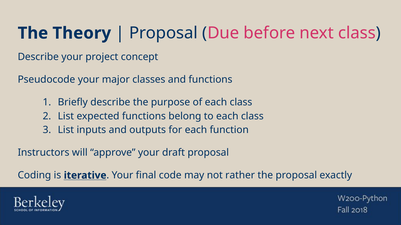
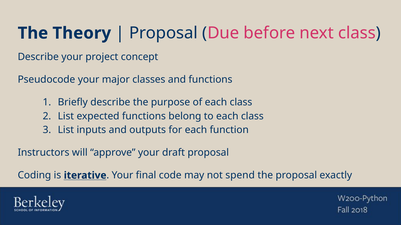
rather: rather -> spend
